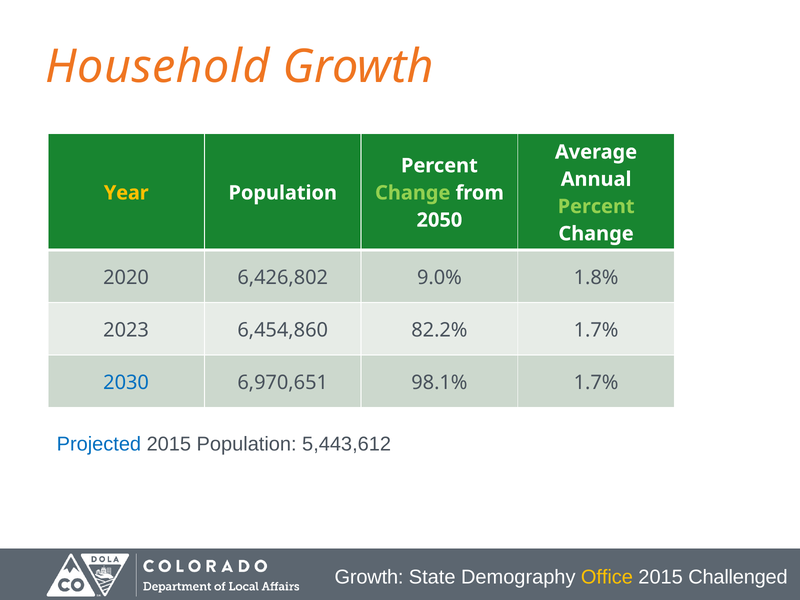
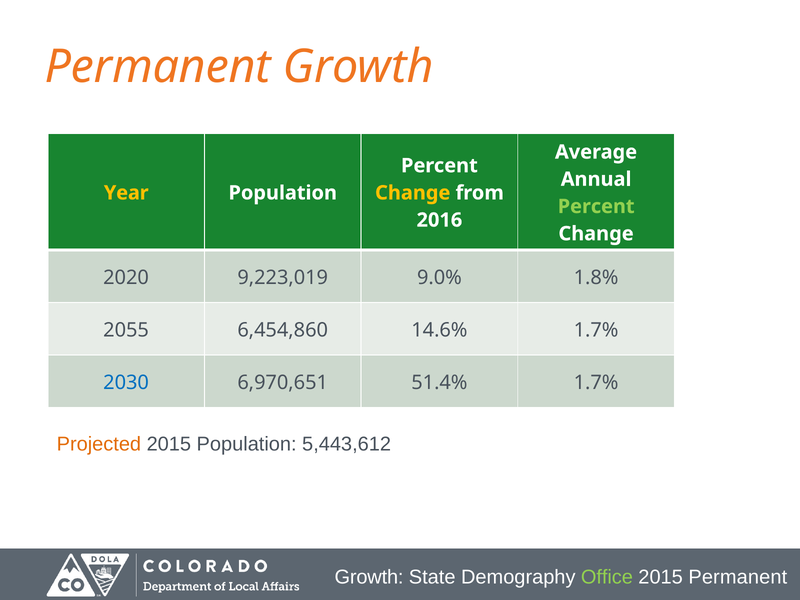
Household at (157, 67): Household -> Permanent
Change at (413, 193) colour: light green -> yellow
2050: 2050 -> 2016
6,426,802: 6,426,802 -> 9,223,019
2023: 2023 -> 2055
82.2%: 82.2% -> 14.6%
98.1%: 98.1% -> 51.4%
Projected colour: blue -> orange
Office colour: yellow -> light green
2015 Challenged: Challenged -> Permanent
